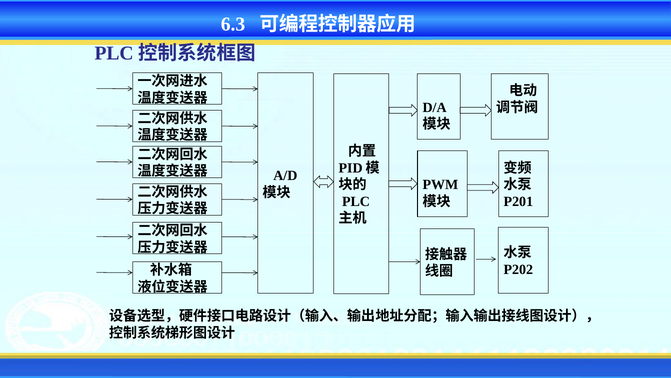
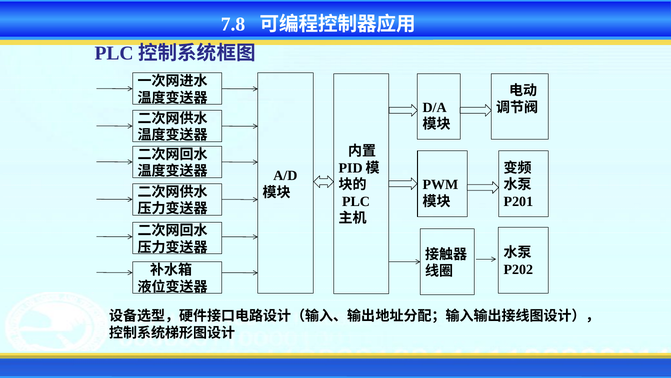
6.3: 6.3 -> 7.8
